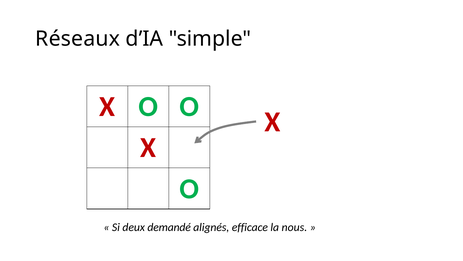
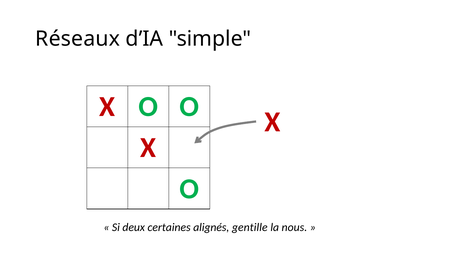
demandé: demandé -> certaines
efficace: efficace -> gentille
